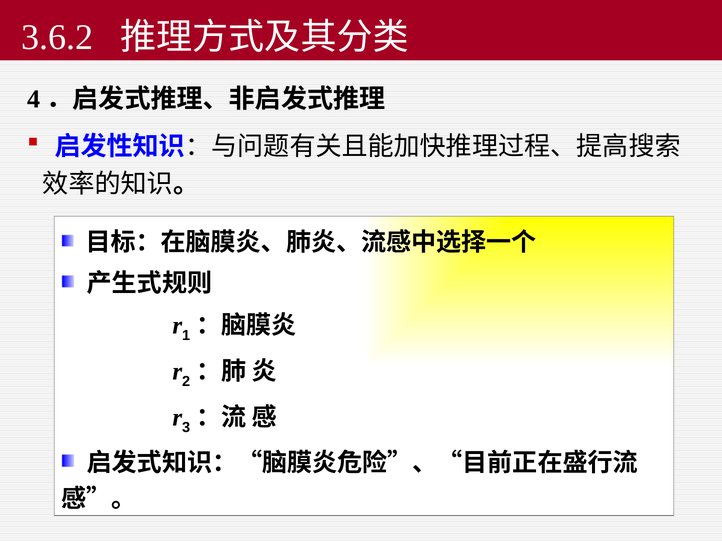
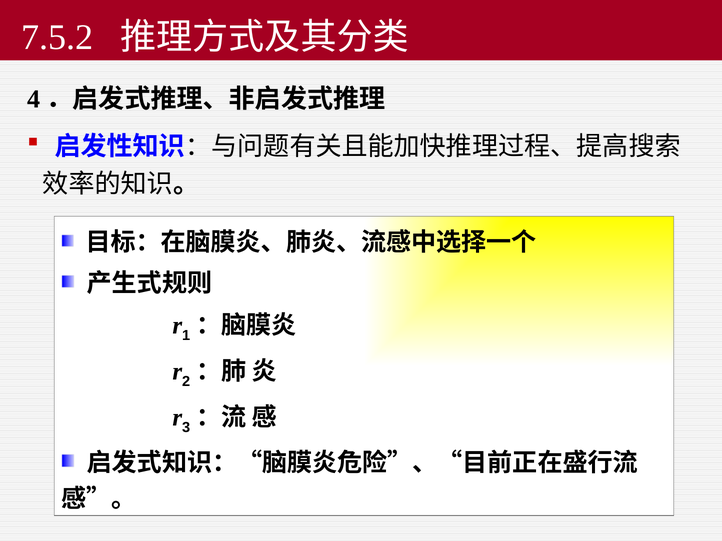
3.6.2: 3.6.2 -> 7.5.2
